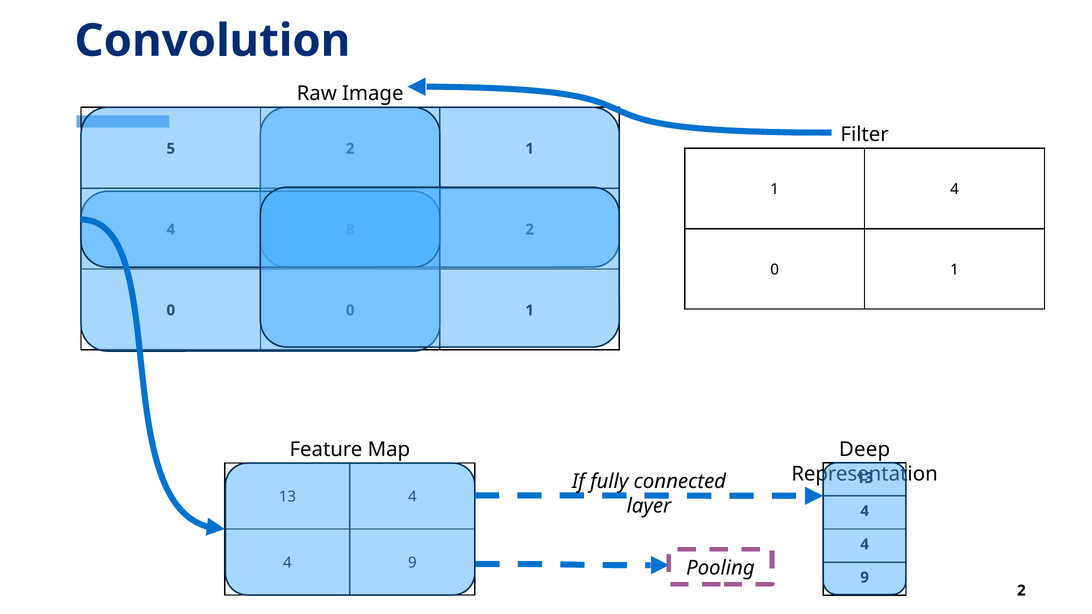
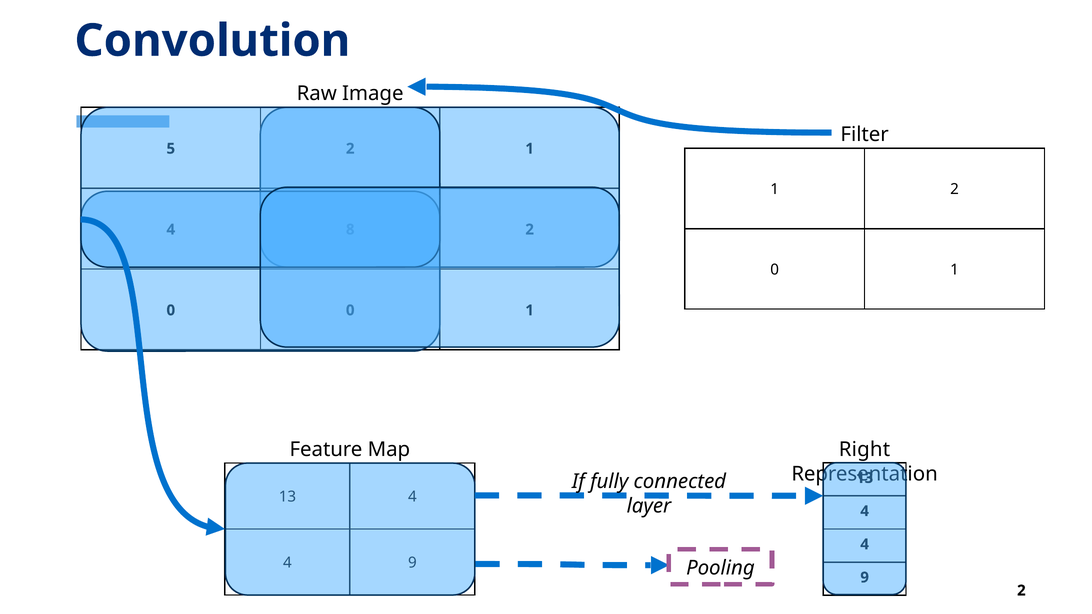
4 at (955, 189): 4 -> 2
Deep: Deep -> Right
